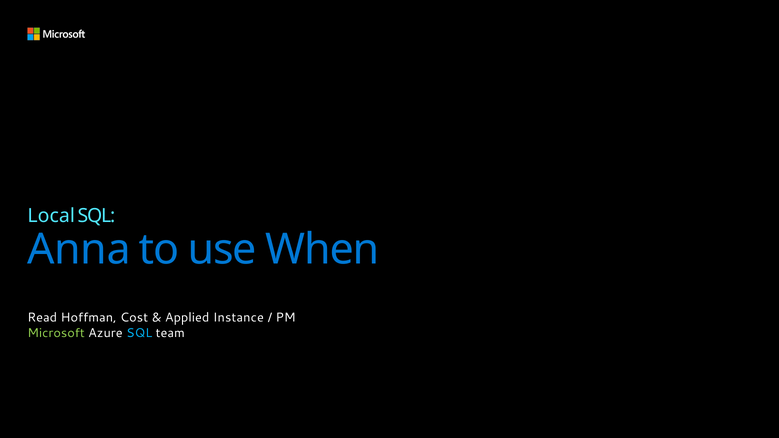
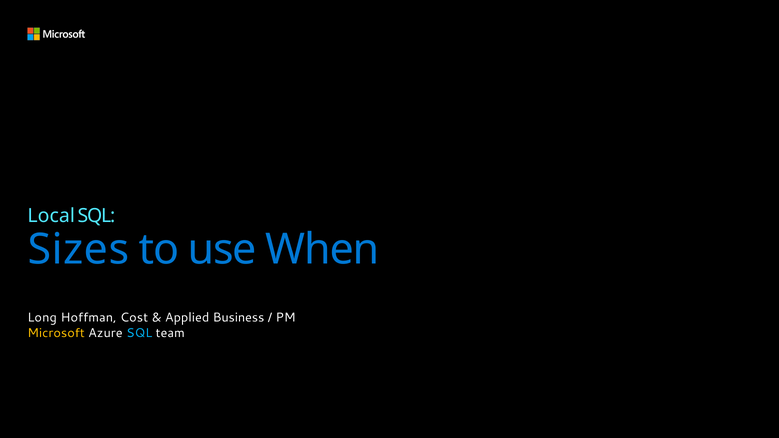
Anna: Anna -> Sizes
Read: Read -> Long
Instance: Instance -> Business
Microsoft colour: light green -> yellow
